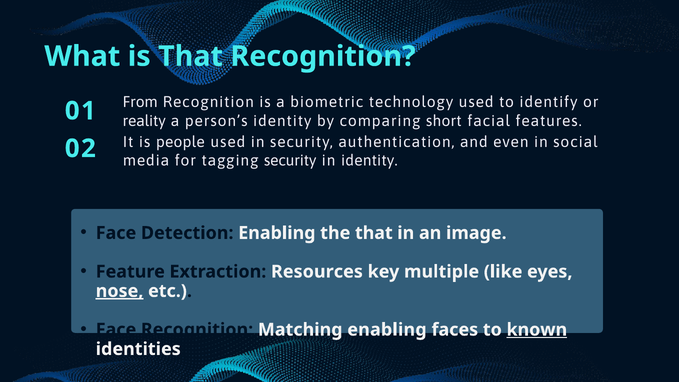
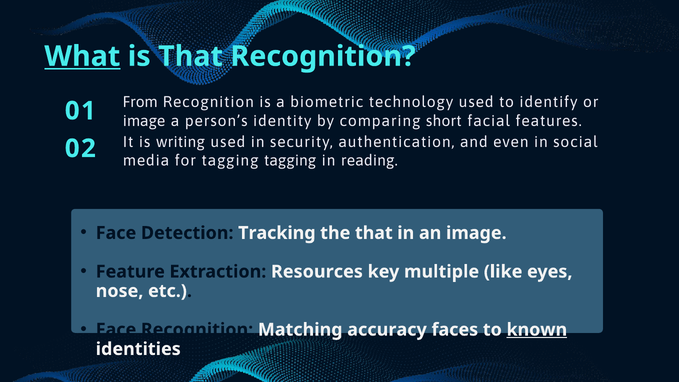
What underline: none -> present
reality at (144, 121): reality -> image
people: people -> writing
tagging security: security -> tagging
in identity: identity -> reading
Detection Enabling: Enabling -> Tracking
nose underline: present -> none
Matching enabling: enabling -> accuracy
